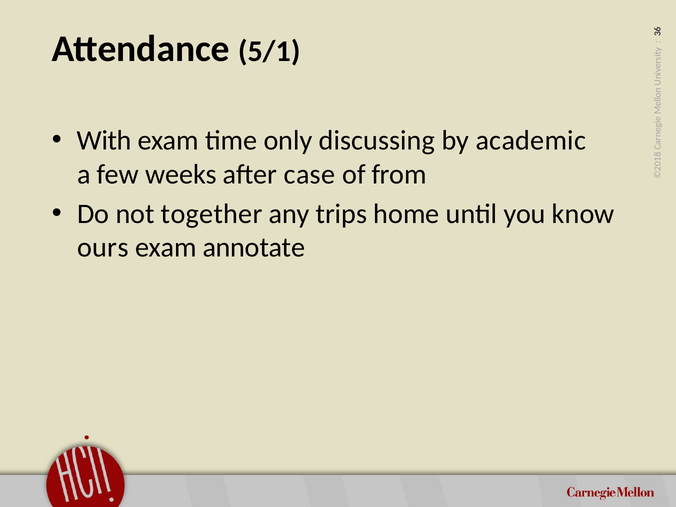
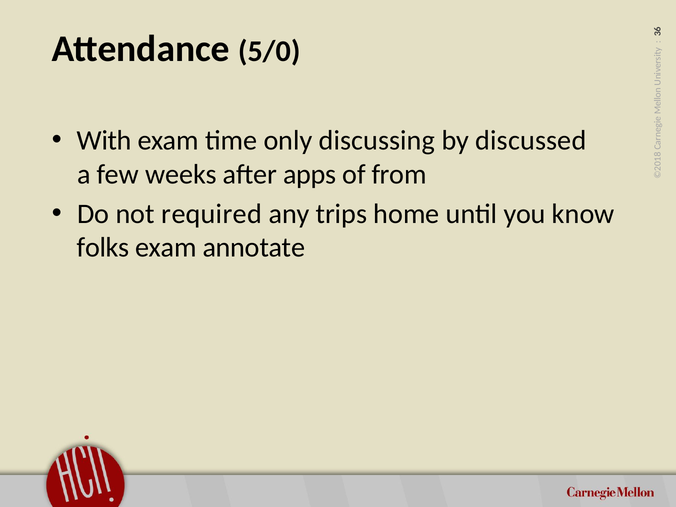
5/1: 5/1 -> 5/0
academic: academic -> discussed
case: case -> apps
together: together -> required
ours: ours -> folks
